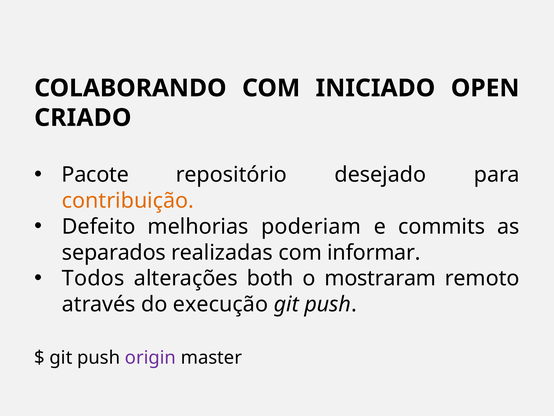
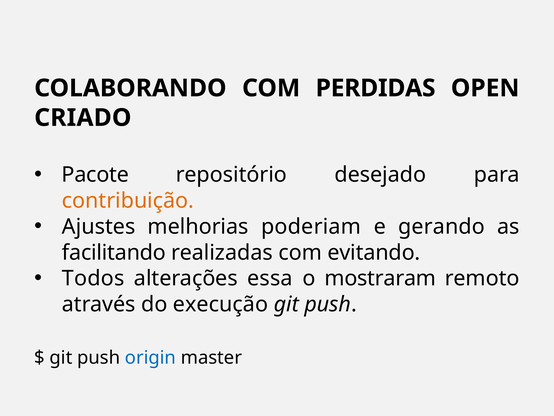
INICIADO: INICIADO -> PERDIDAS
Defeito: Defeito -> Ajustes
commits: commits -> gerando
separados: separados -> facilitando
informar: informar -> evitando
both: both -> essa
origin colour: purple -> blue
